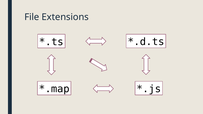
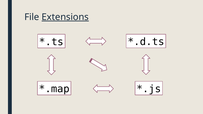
Extensions underline: none -> present
